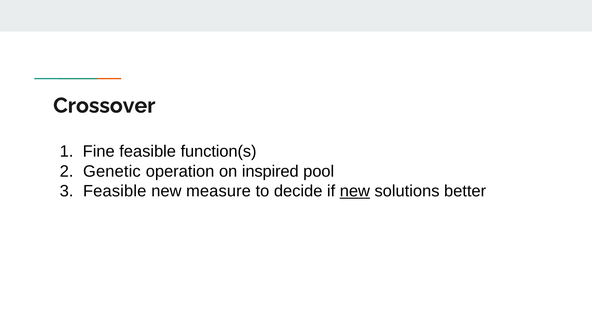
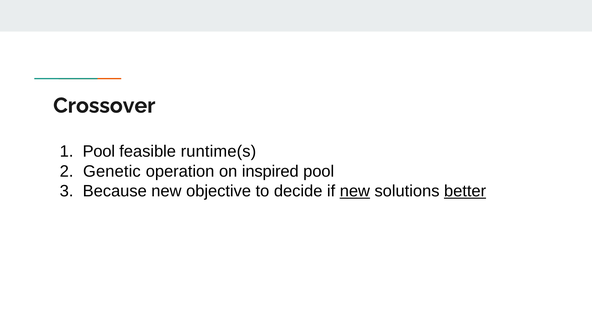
Fine at (99, 152): Fine -> Pool
function(s: function(s -> runtime(s
Feasible at (115, 191): Feasible -> Because
measure: measure -> objective
better underline: none -> present
